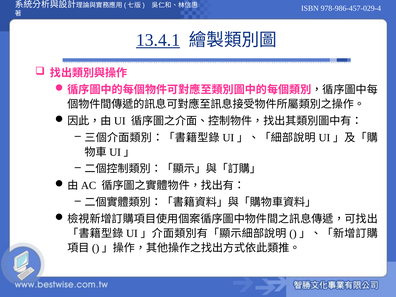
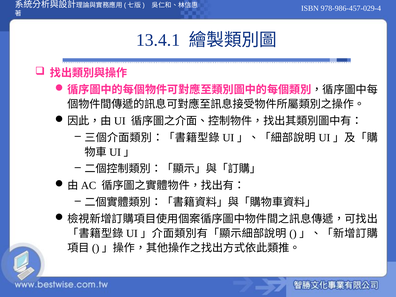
13.4.1 underline: present -> none
